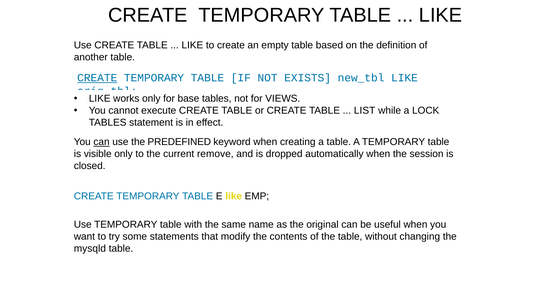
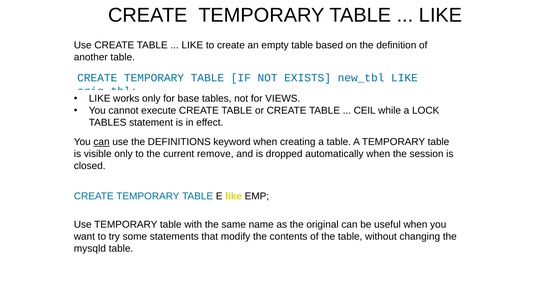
CREATE at (97, 78) underline: present -> none
LIST: LIST -> CEIL
PREDEFINED: PREDEFINED -> DEFINITIONS
